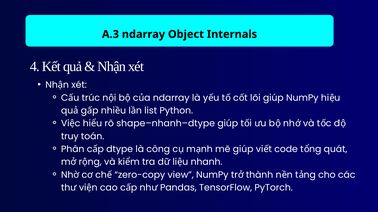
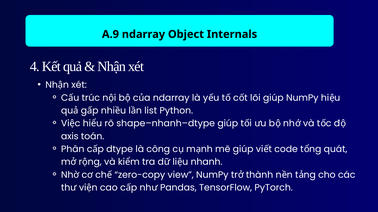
A.3: A.3 -> A.9
truy: truy -> axis
